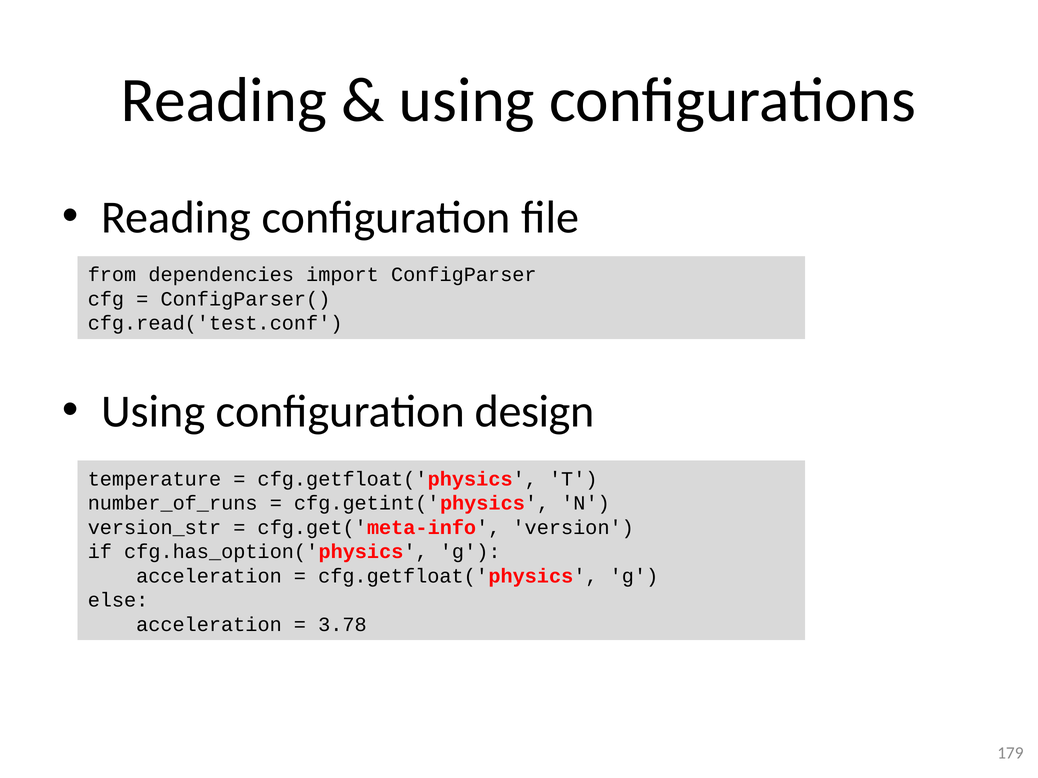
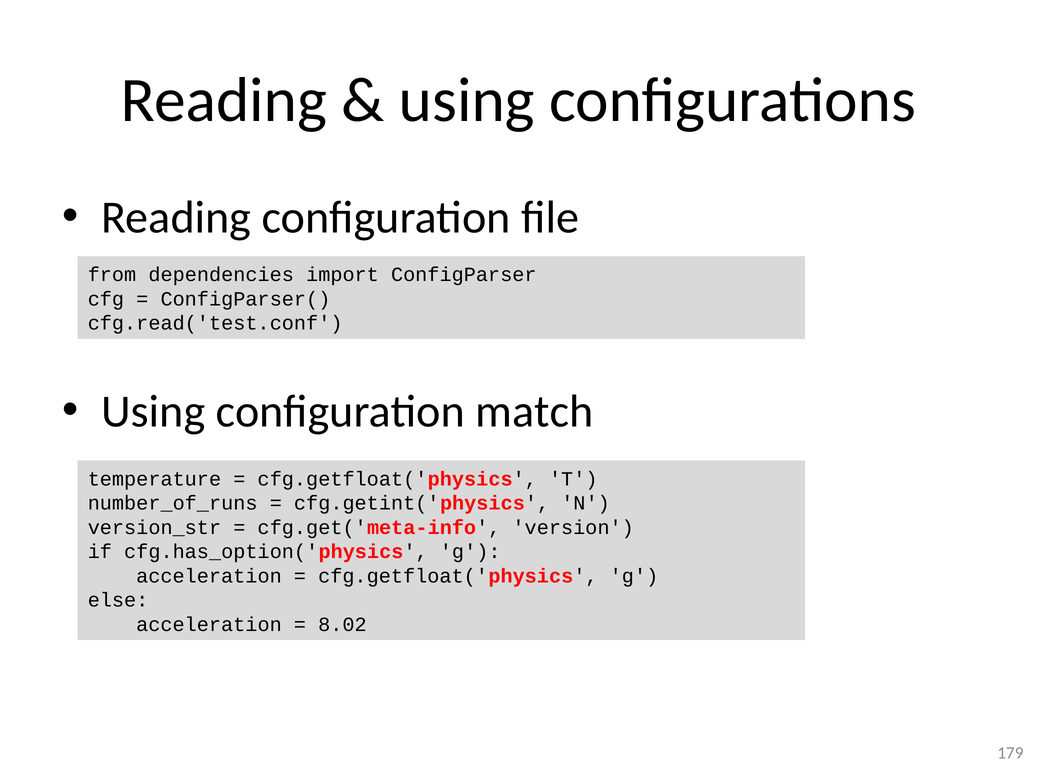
design: design -> match
3.78: 3.78 -> 8.02
